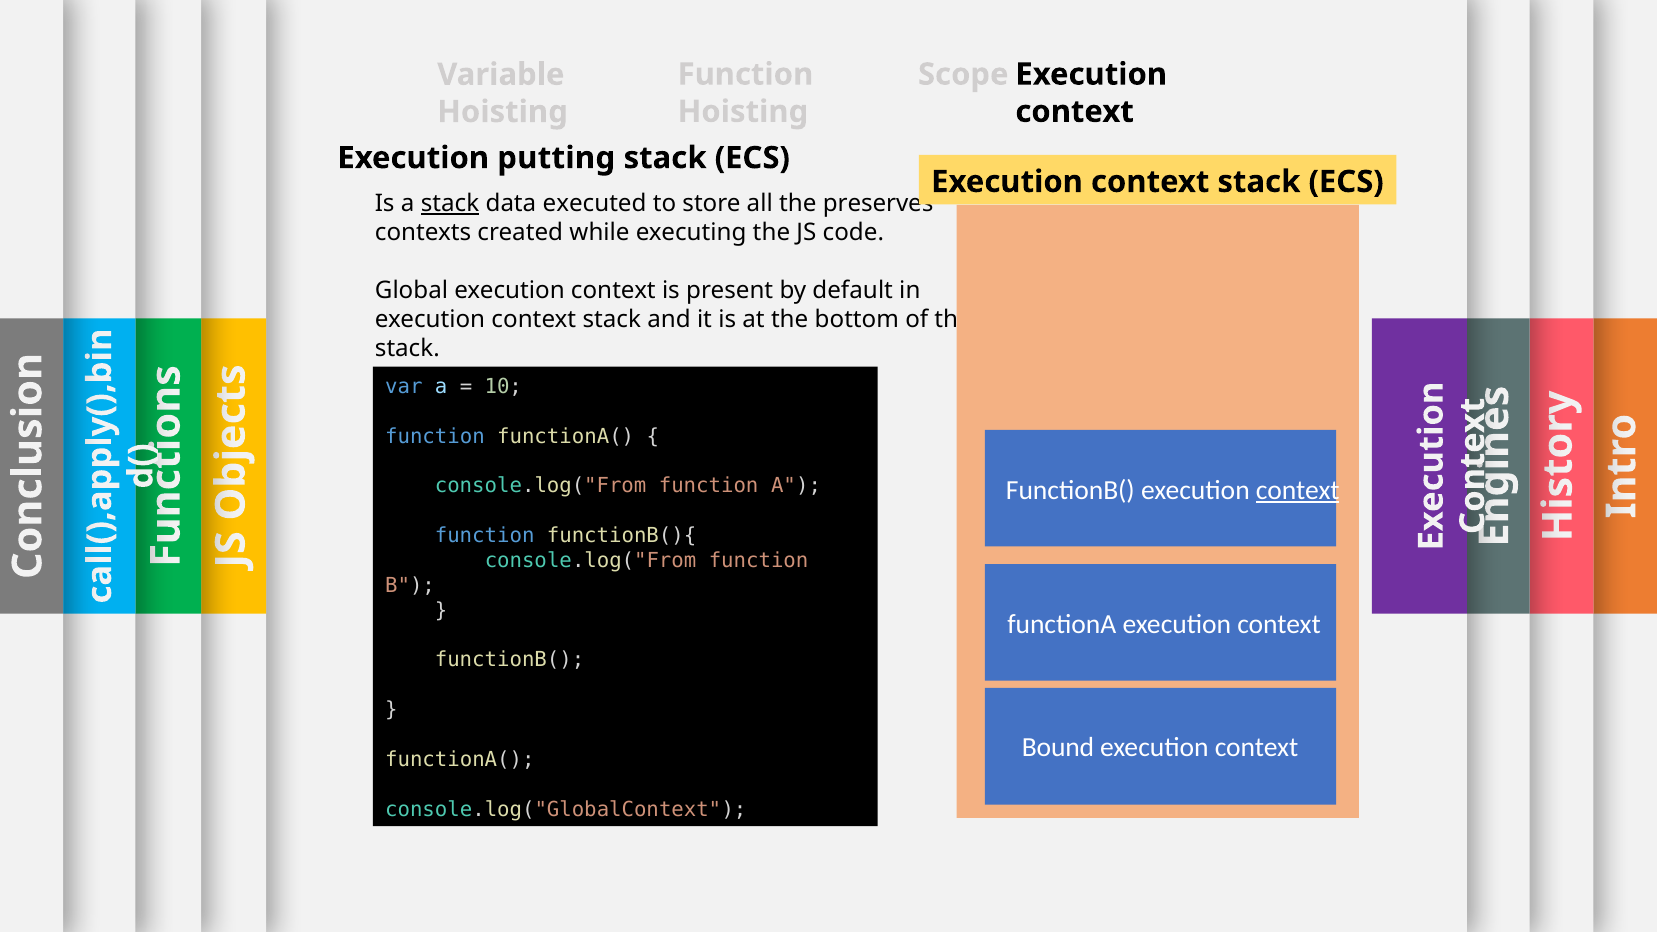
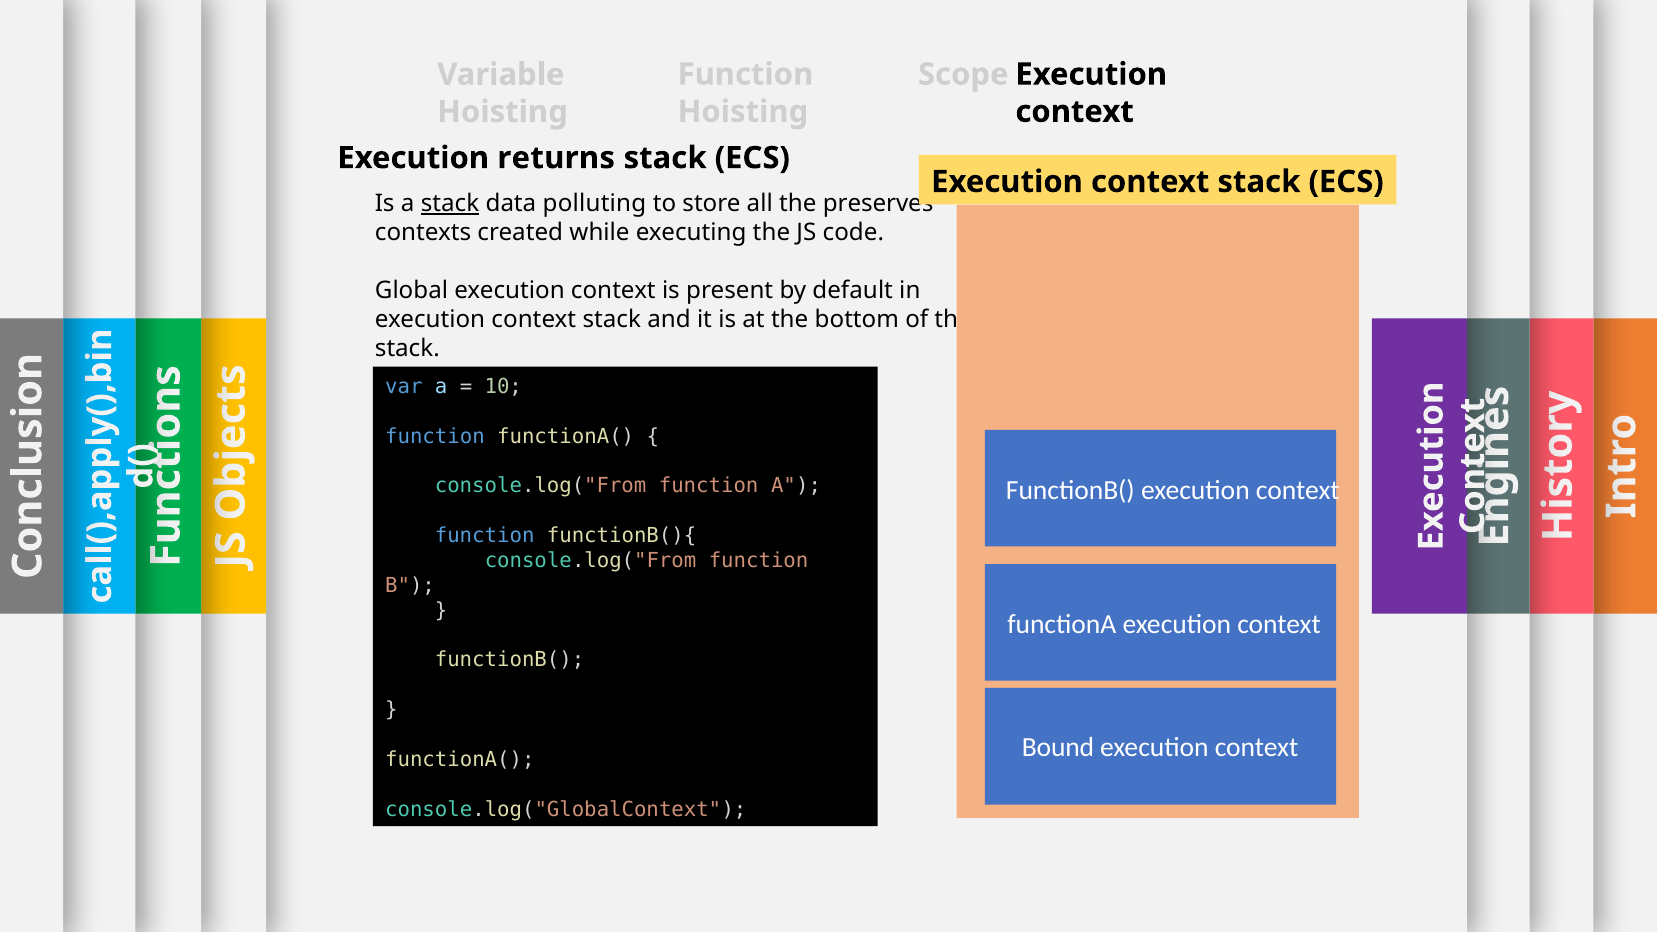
putting: putting -> returns
executed: executed -> polluting
context at (1298, 490) underline: present -> none
